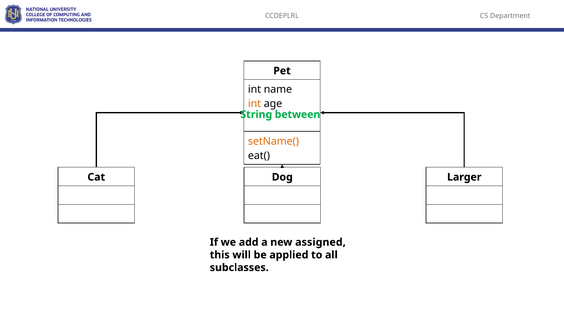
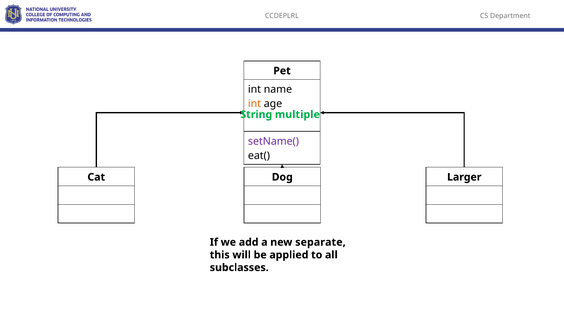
between: between -> multiple
setName( colour: orange -> purple
assigned: assigned -> separate
